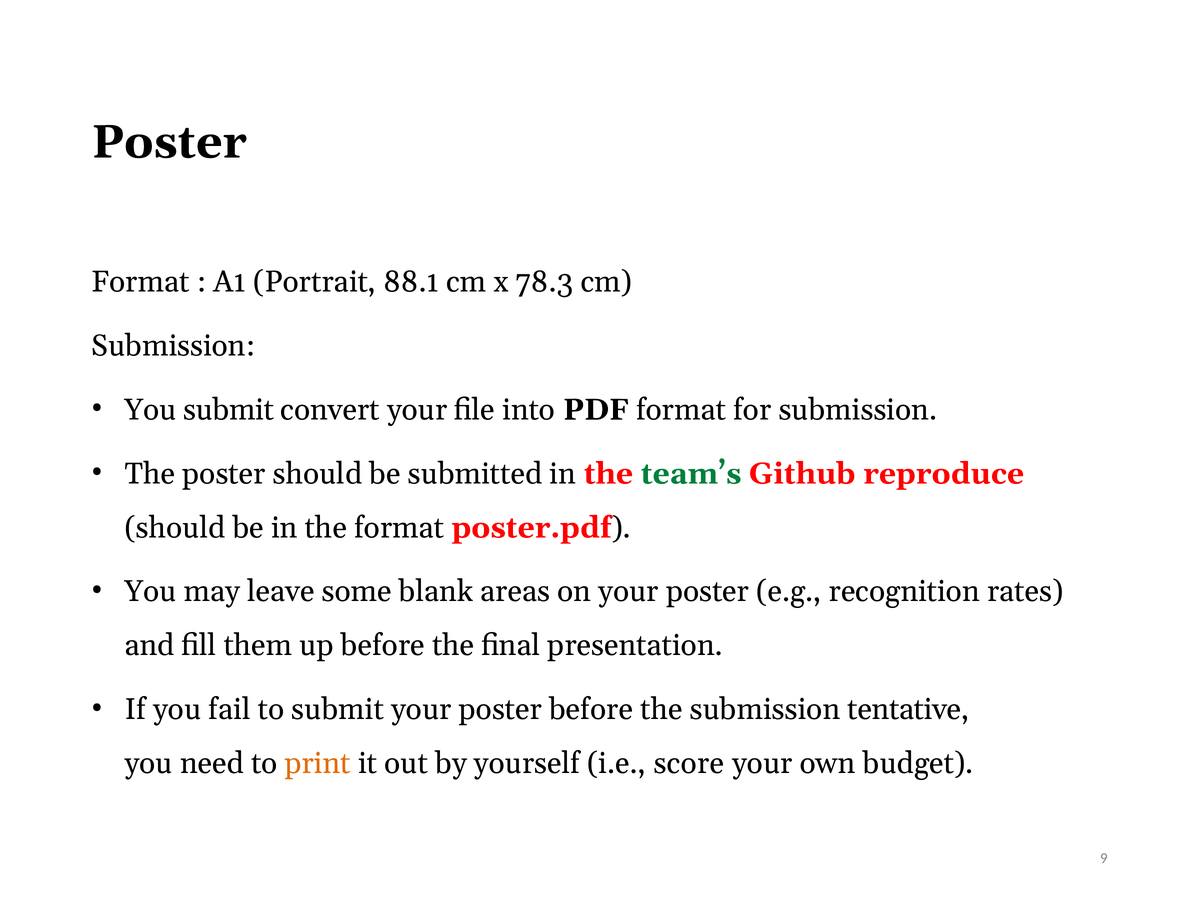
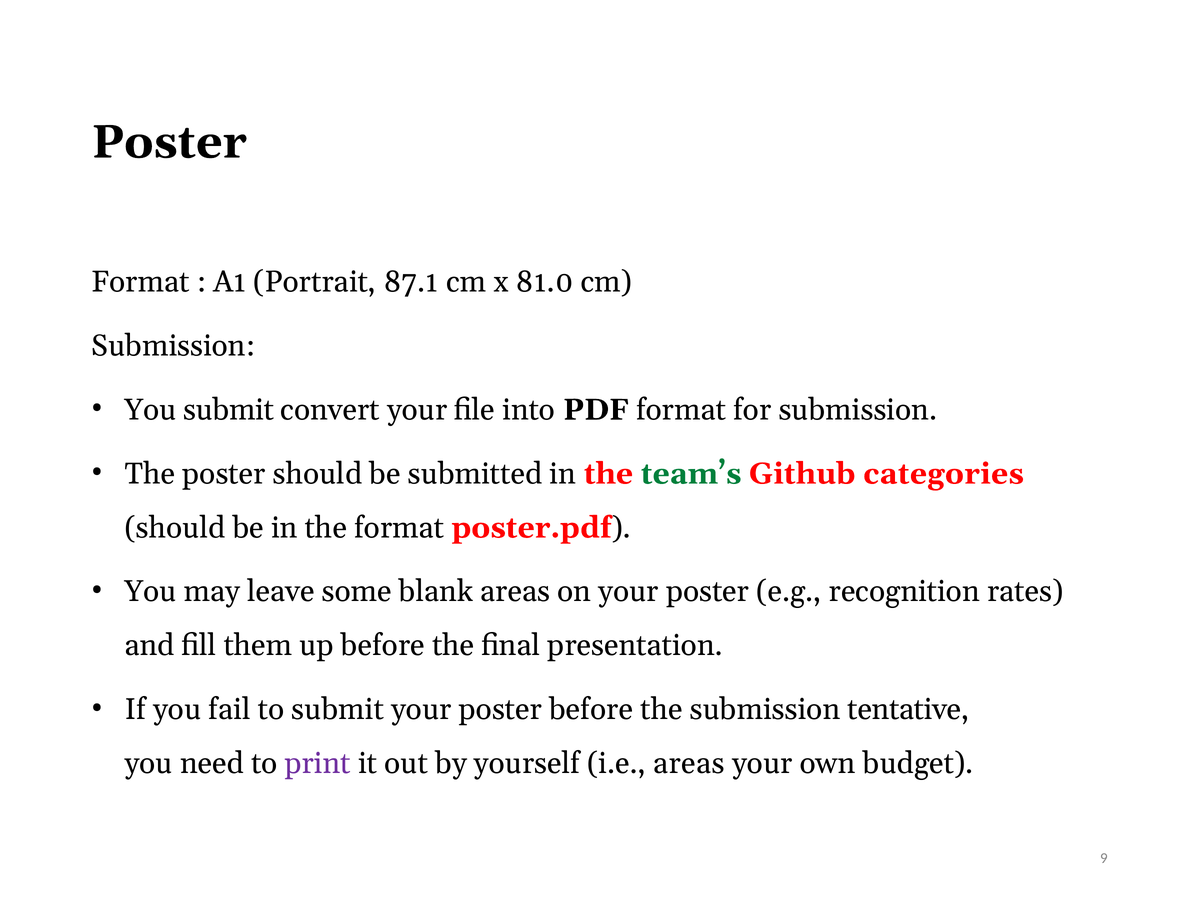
88.1: 88.1 -> 87.1
78.3: 78.3 -> 81.0
reproduce: reproduce -> categories
print colour: orange -> purple
i.e score: score -> areas
